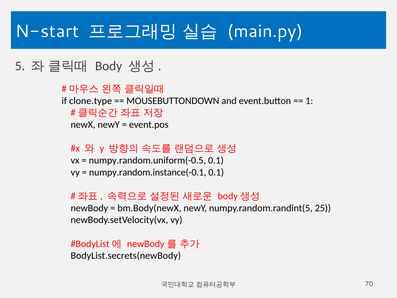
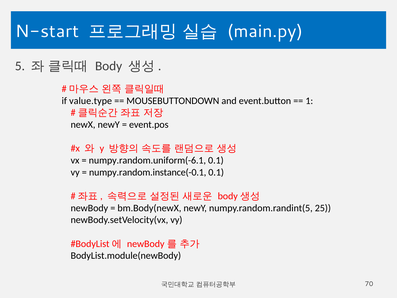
clone.type: clone.type -> value.type
numpy.random.uniform(-0.5: numpy.random.uniform(-0.5 -> numpy.random.uniform(-6.1
BodyList.secrets(newBody: BodyList.secrets(newBody -> BodyList.module(newBody
